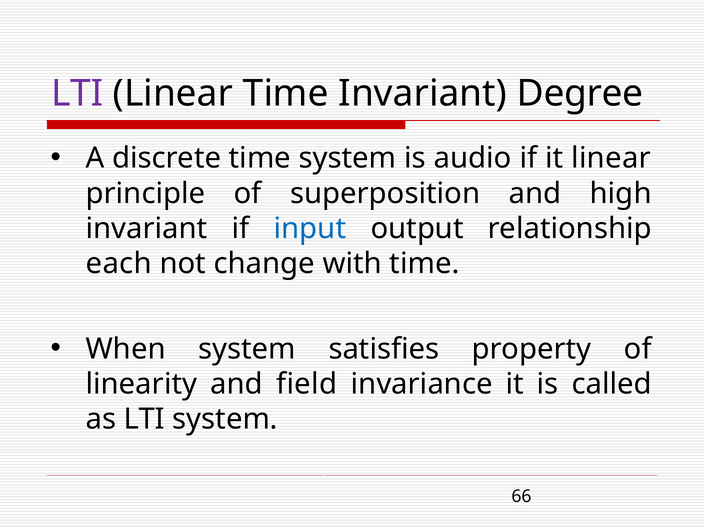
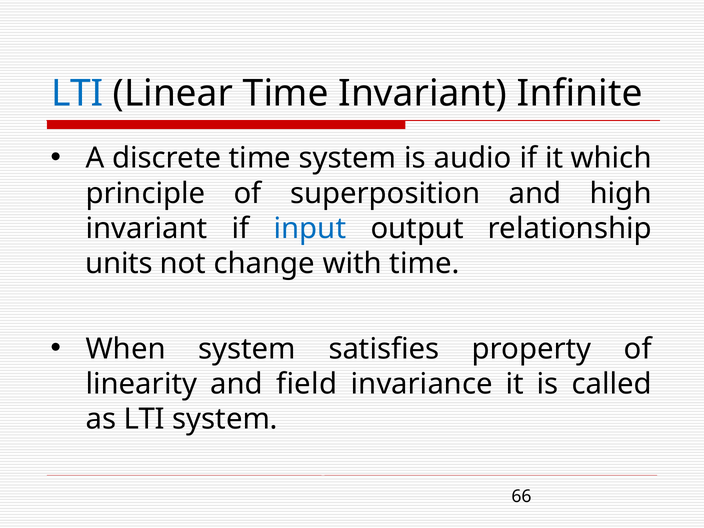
LTI at (77, 94) colour: purple -> blue
Degree: Degree -> Infinite
it linear: linear -> which
each: each -> units
